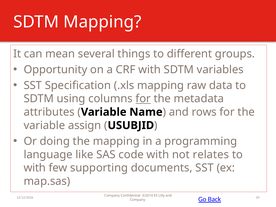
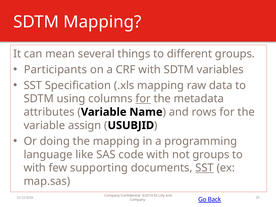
Opportunity: Opportunity -> Participants
not relates: relates -> groups
SST at (205, 168) underline: none -> present
